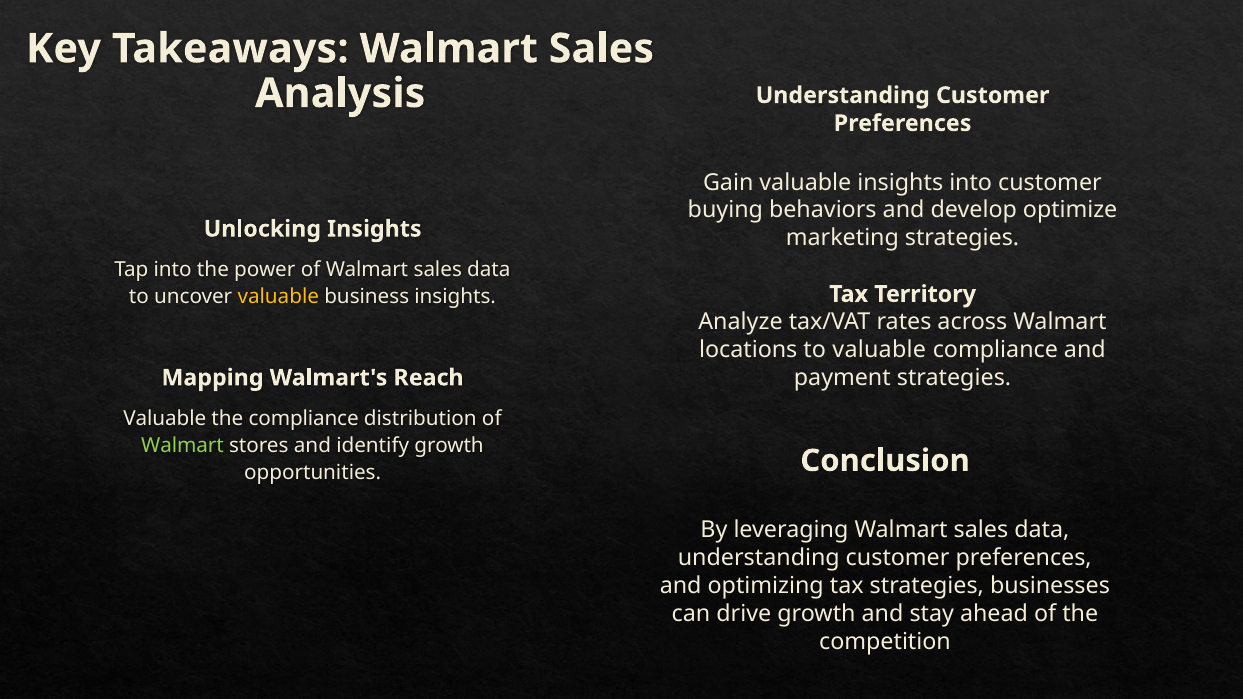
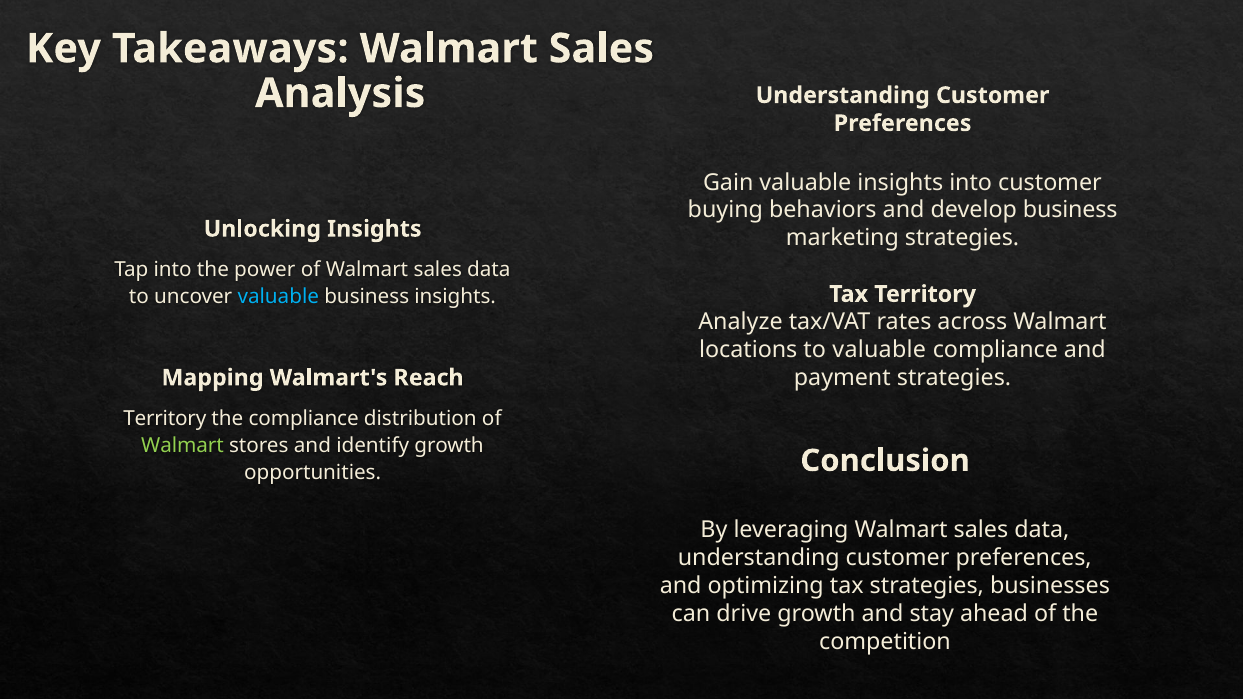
develop optimize: optimize -> business
valuable at (278, 297) colour: yellow -> light blue
Valuable at (165, 418): Valuable -> Territory
